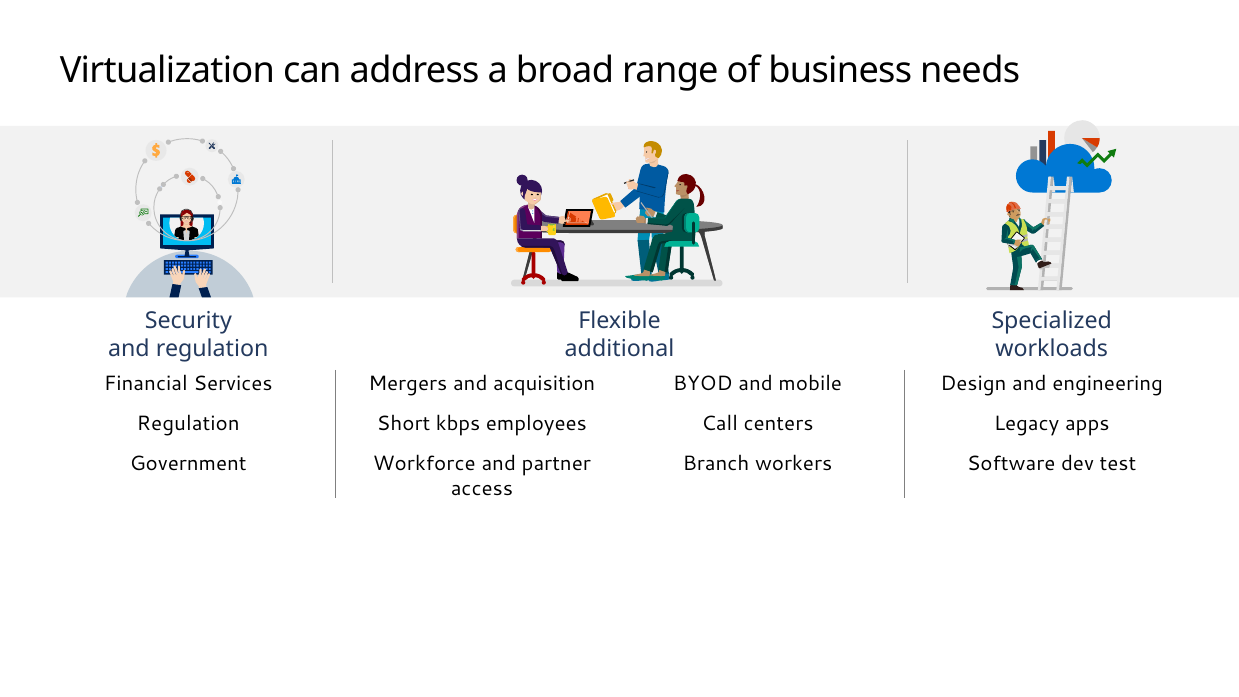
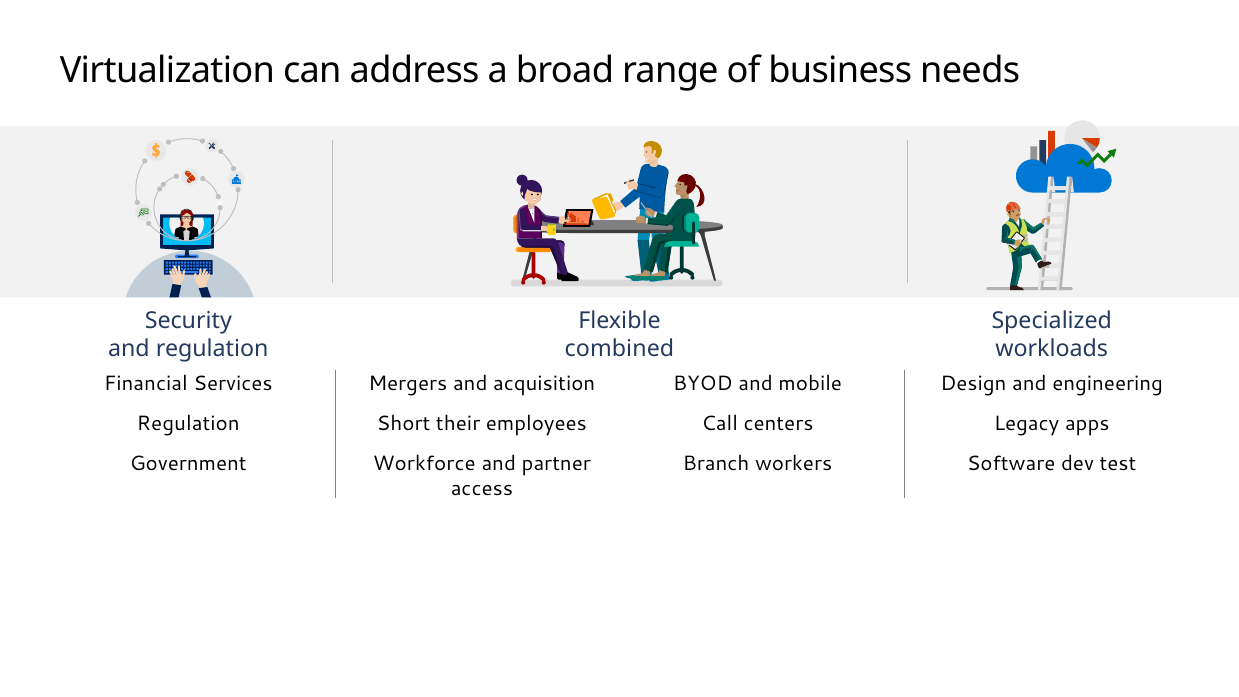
additional: additional -> combined
kbps: kbps -> their
